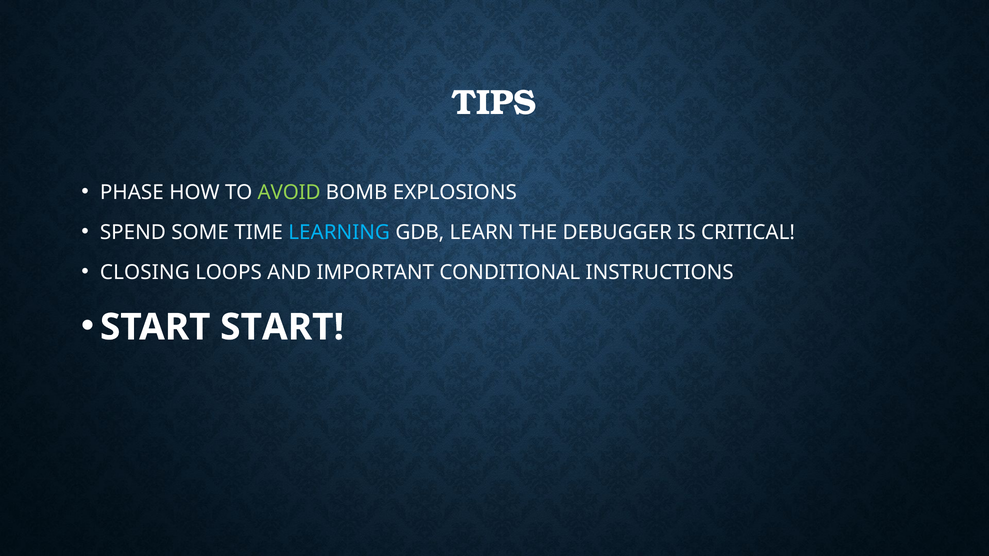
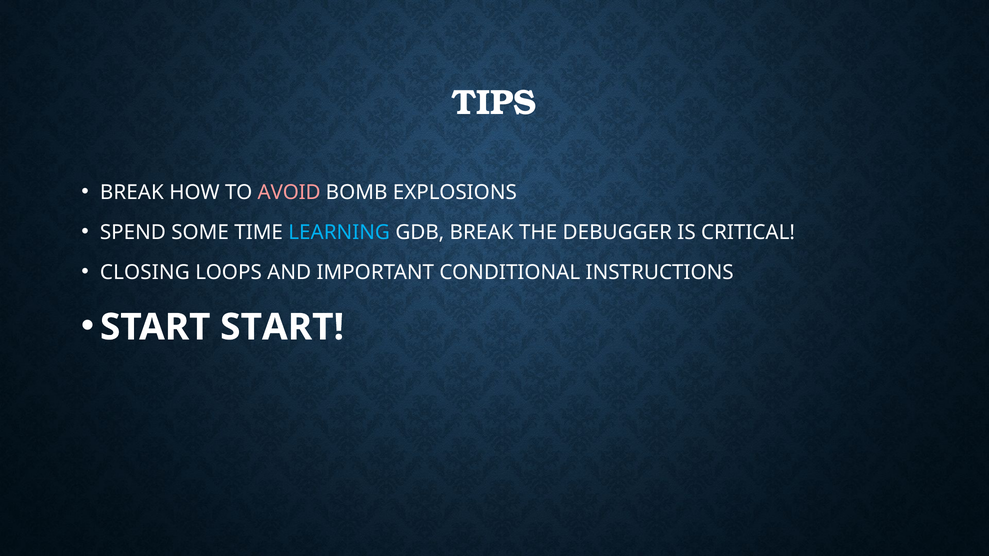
PHASE at (132, 192): PHASE -> BREAK
AVOID colour: light green -> pink
GDB LEARN: LEARN -> BREAK
